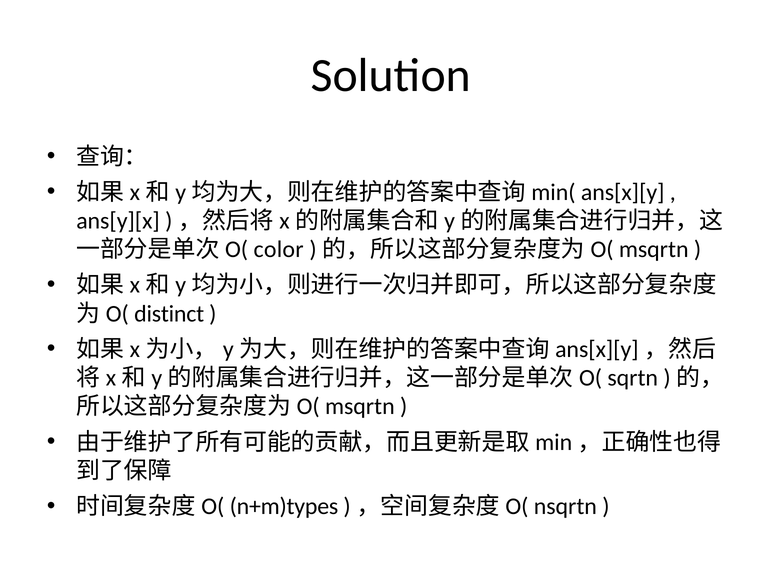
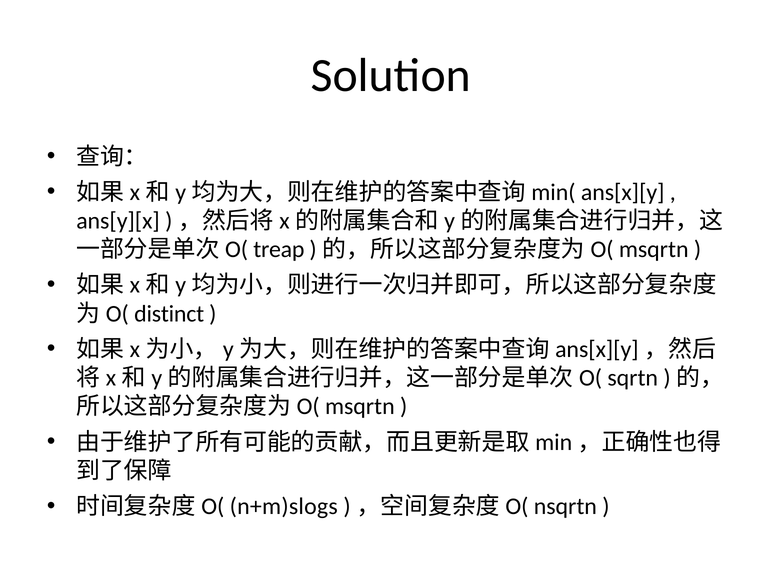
color: color -> treap
n+m)types: n+m)types -> n+m)slogs
